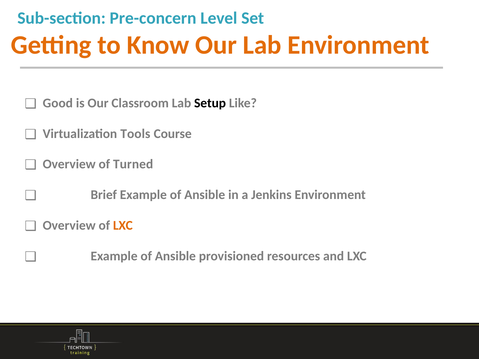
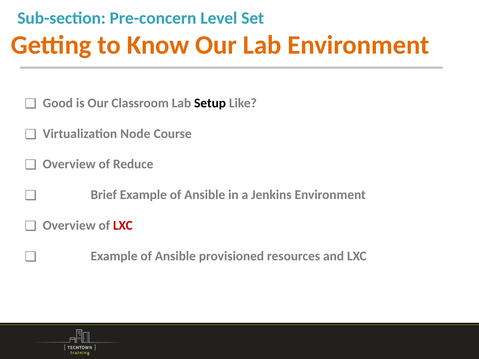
Tools: Tools -> Node
Turned: Turned -> Reduce
LXC at (123, 226) colour: orange -> red
